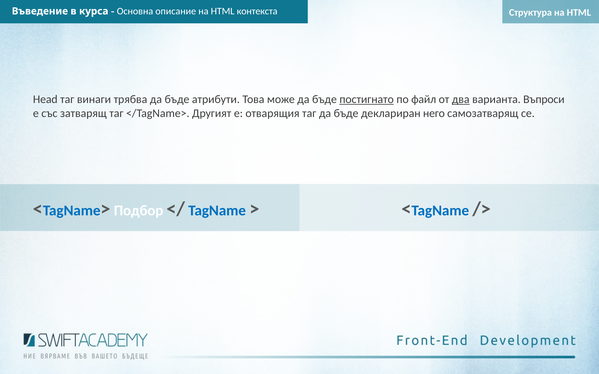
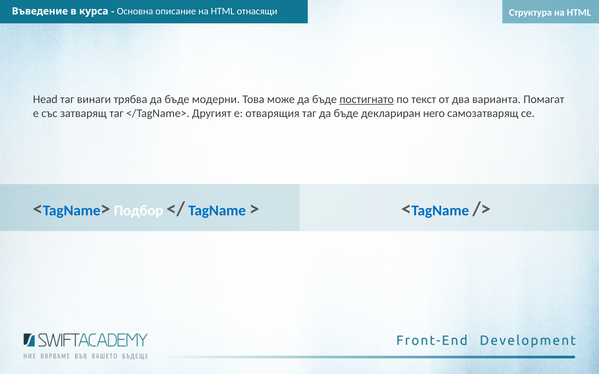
контекста: контекста -> отнасящи
атрибути: атрибути -> модерни
файл: файл -> текст
два underline: present -> none
Въпроси: Въпроси -> Помагат
